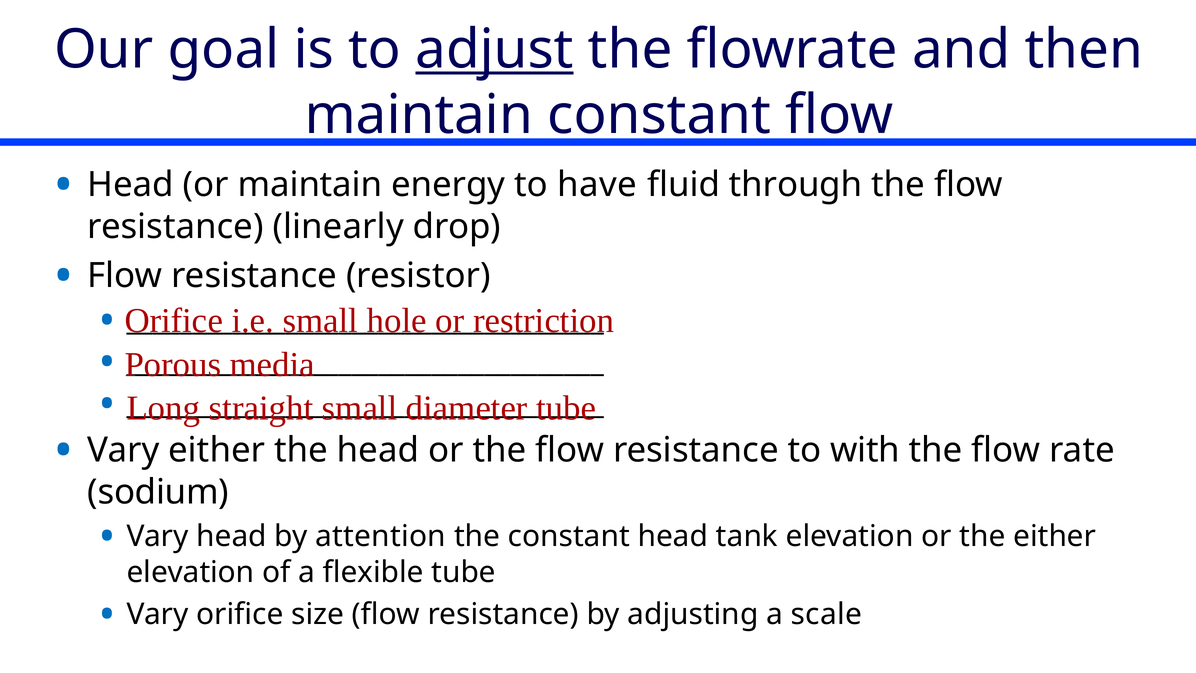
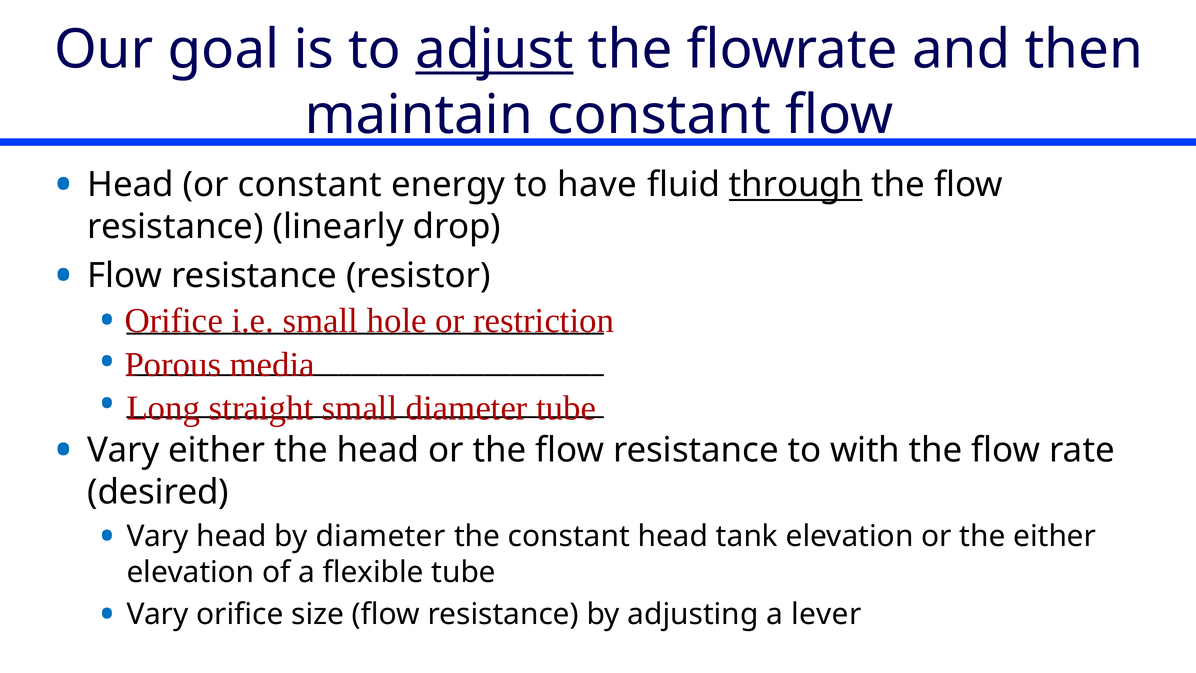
or maintain: maintain -> constant
through underline: none -> present
sodium: sodium -> desired
by attention: attention -> diameter
scale: scale -> lever
